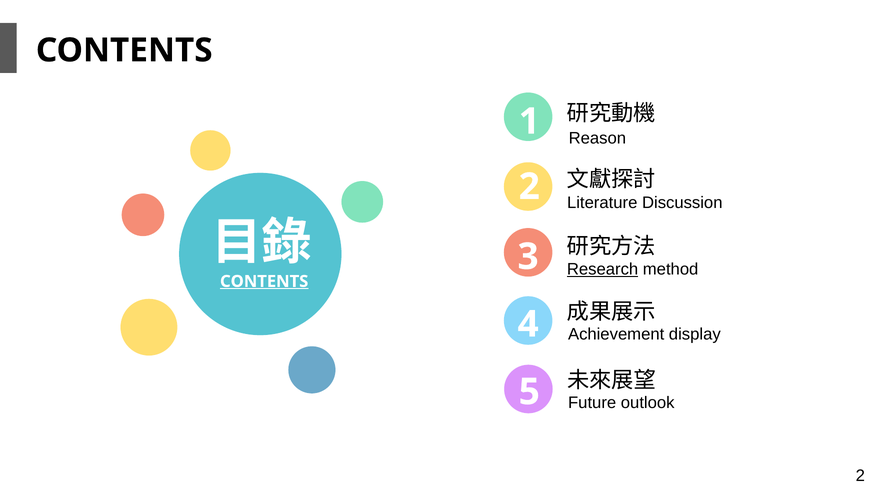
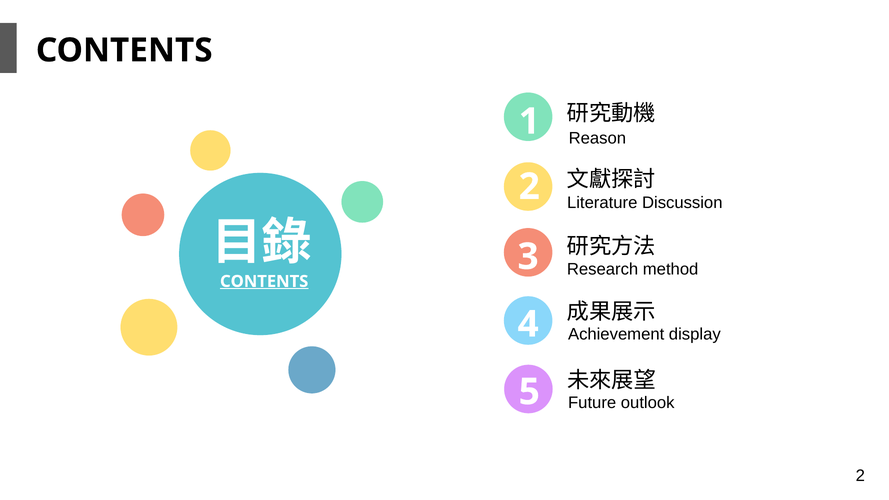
Research underline: present -> none
